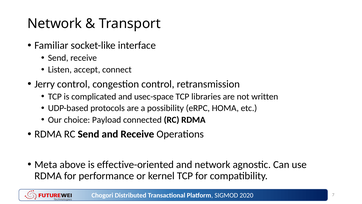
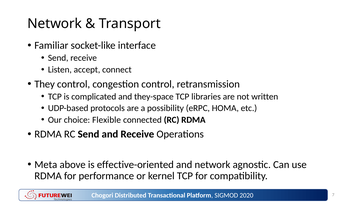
Jerry: Jerry -> They
usec-space: usec-space -> they-space
Payload: Payload -> Flexible
